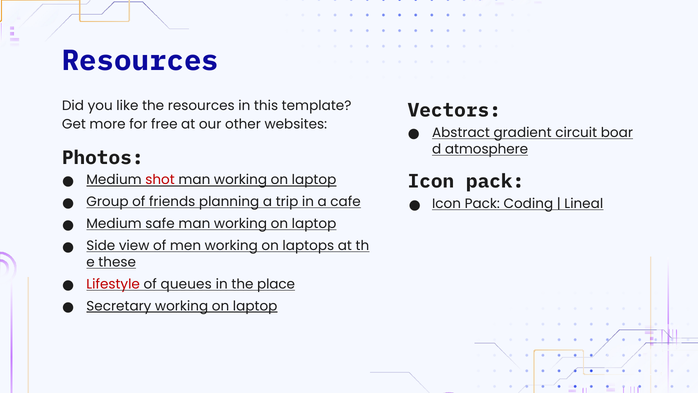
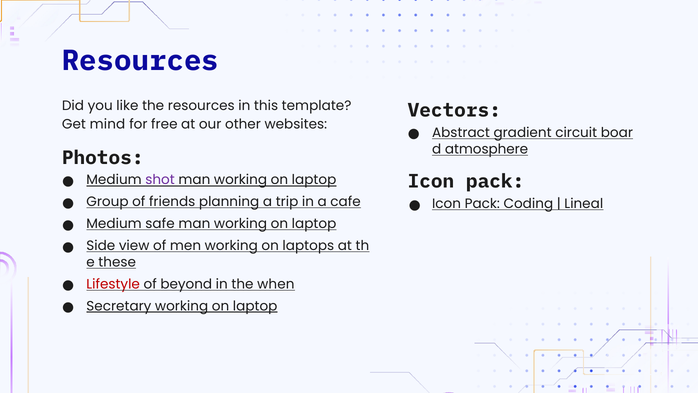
more: more -> mind
shot colour: red -> purple
queues: queues -> beyond
place: place -> when
